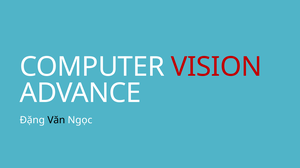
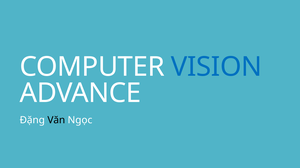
VISION colour: red -> blue
